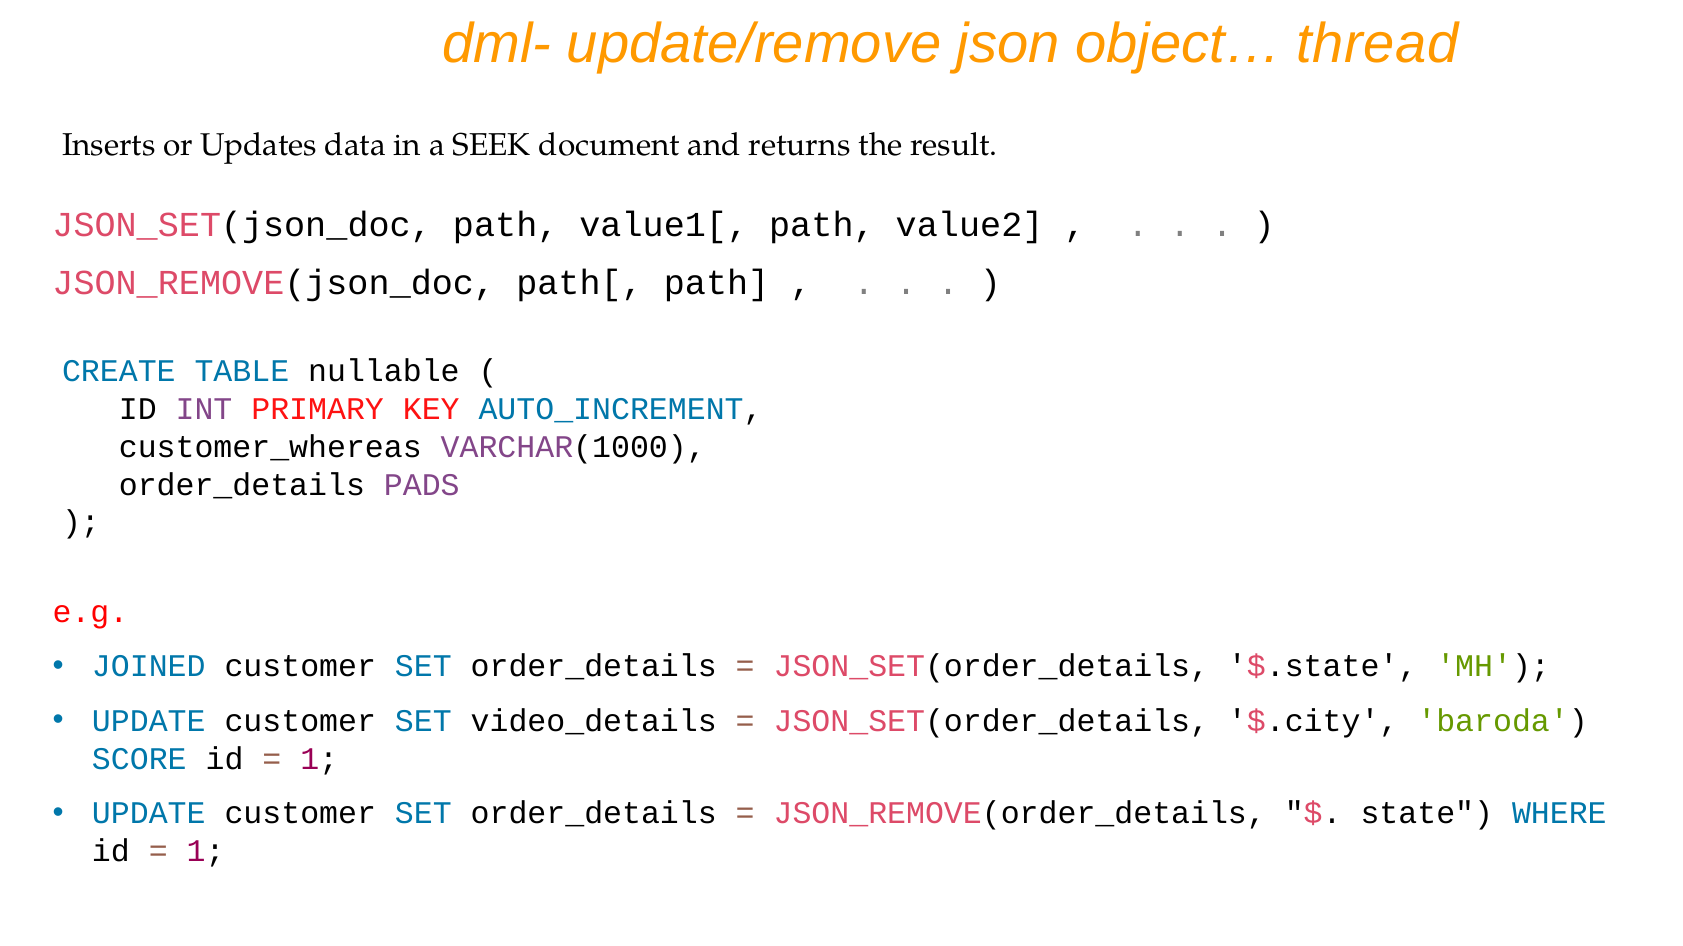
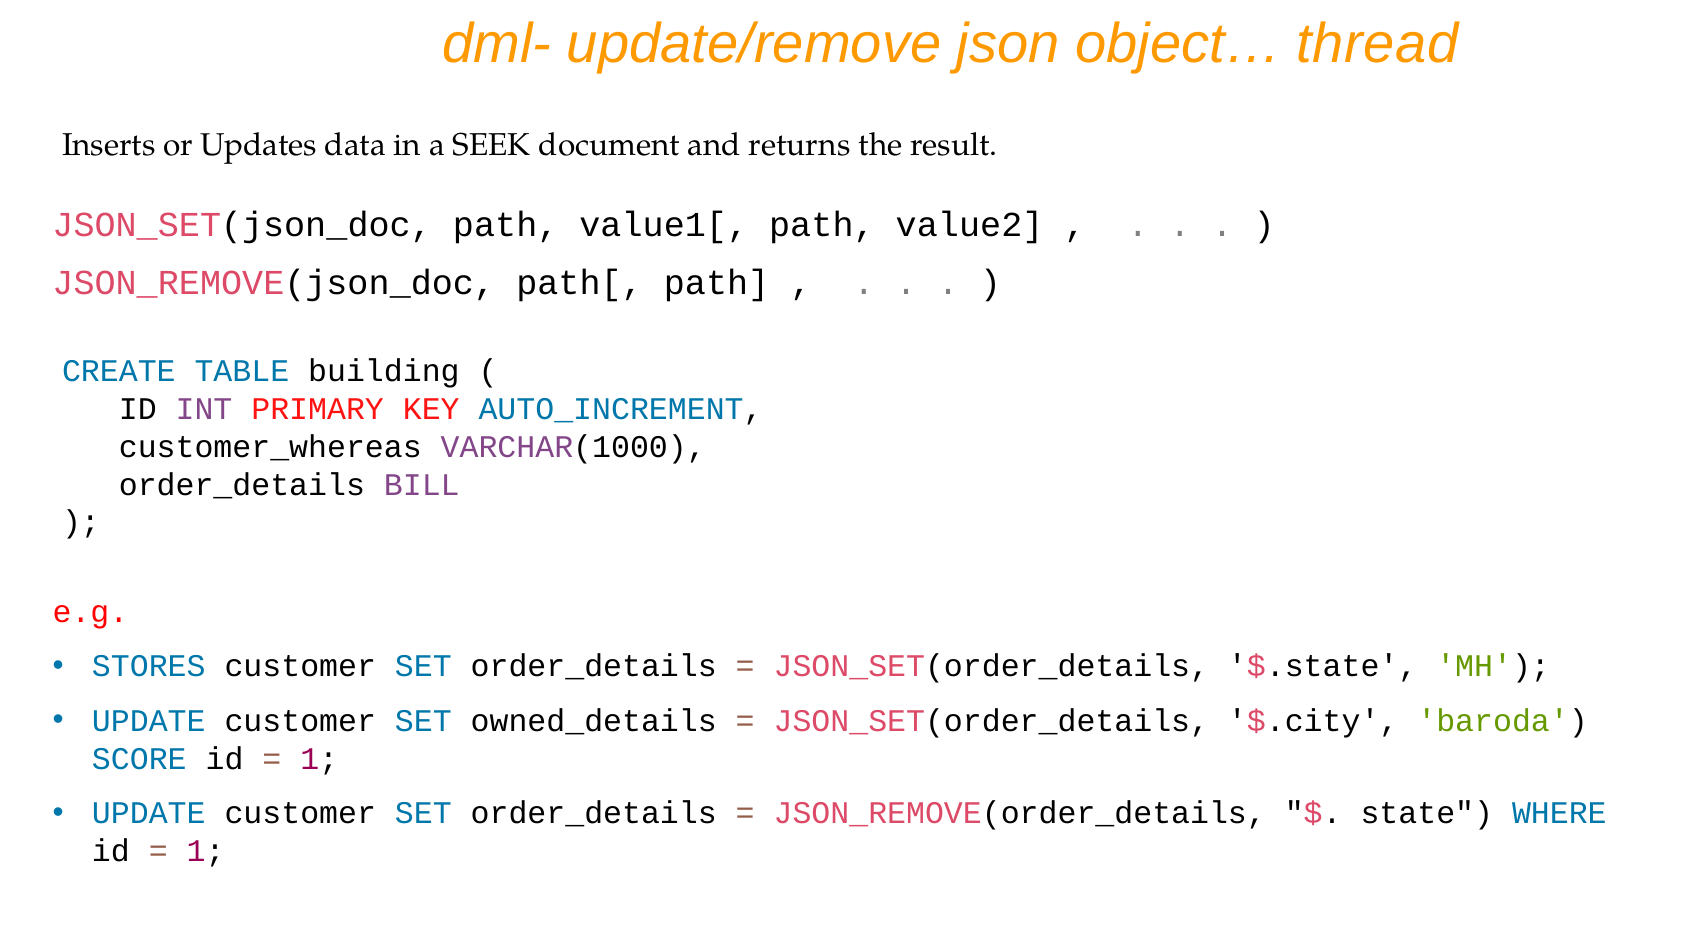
nullable: nullable -> building
PADS: PADS -> BILL
JOINED: JOINED -> STORES
video_details: video_details -> owned_details
